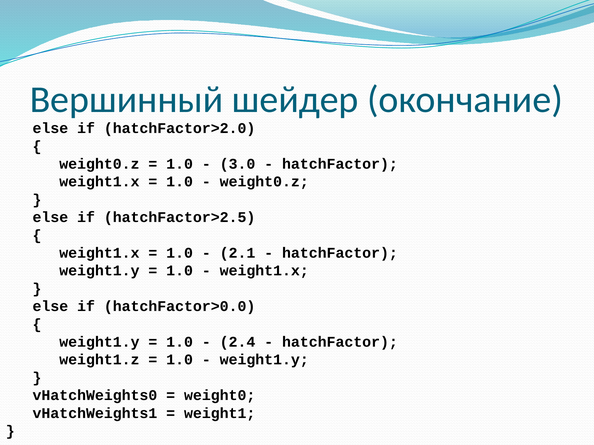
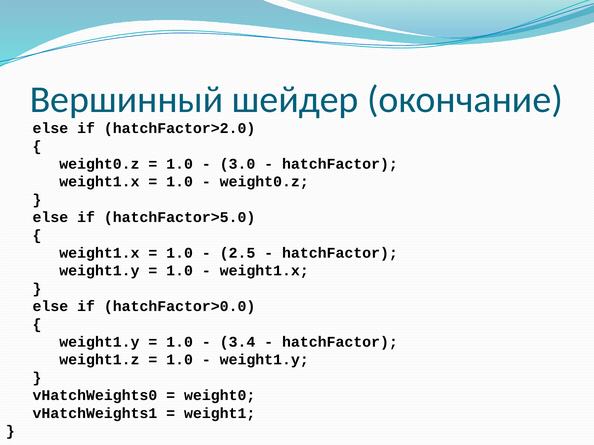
hatchFactor>2.5: hatchFactor>2.5 -> hatchFactor>5.0
2.1: 2.1 -> 2.5
2.4: 2.4 -> 3.4
